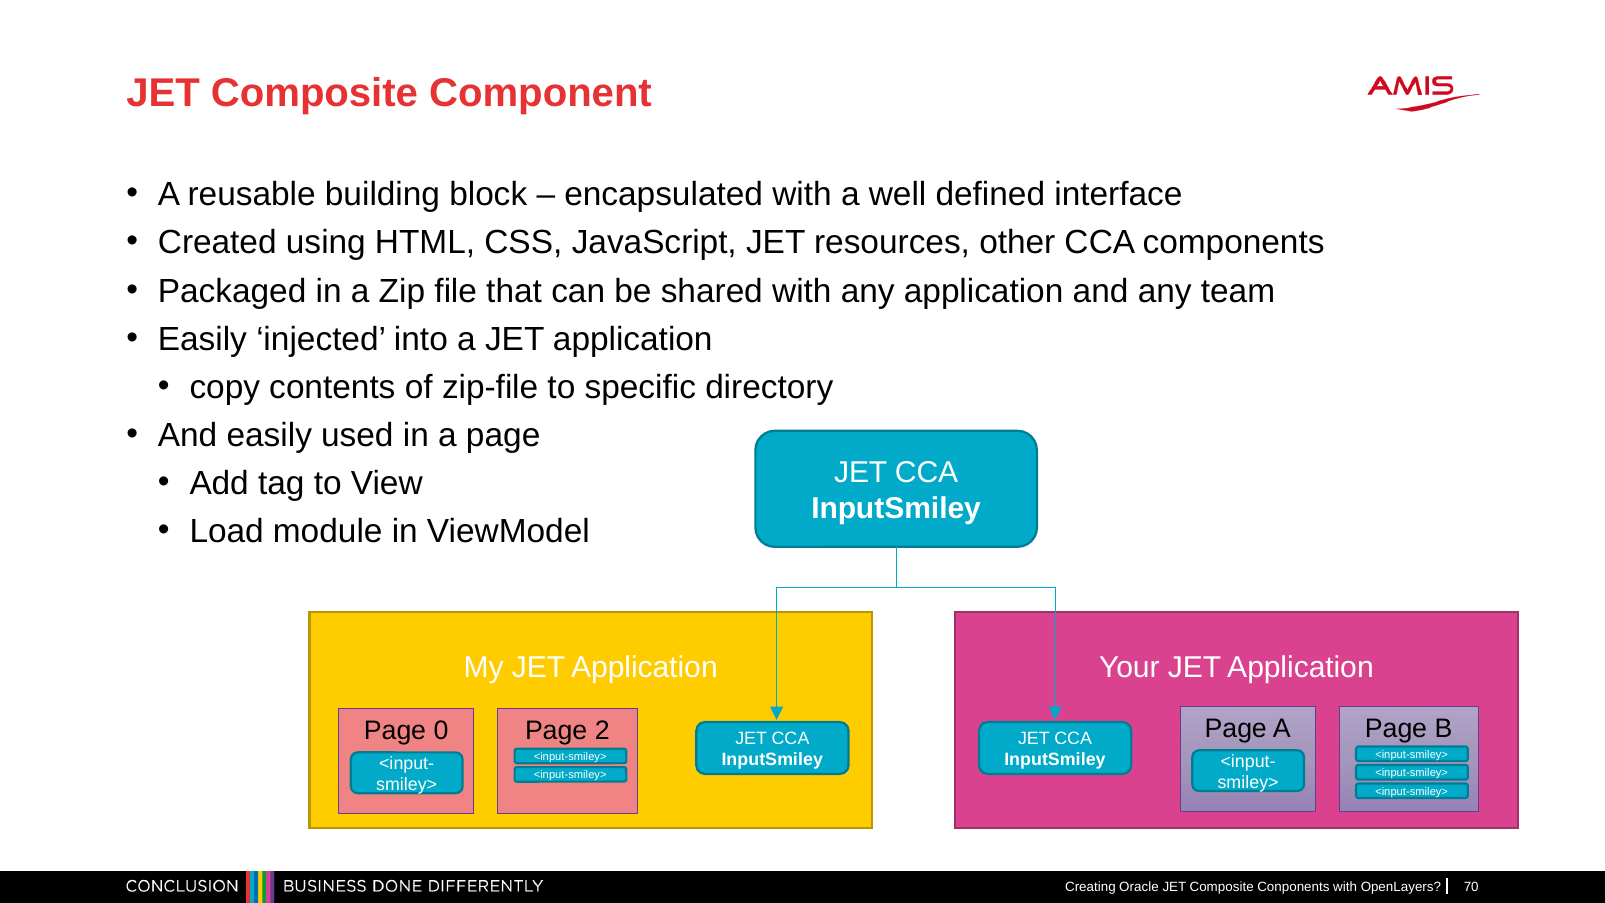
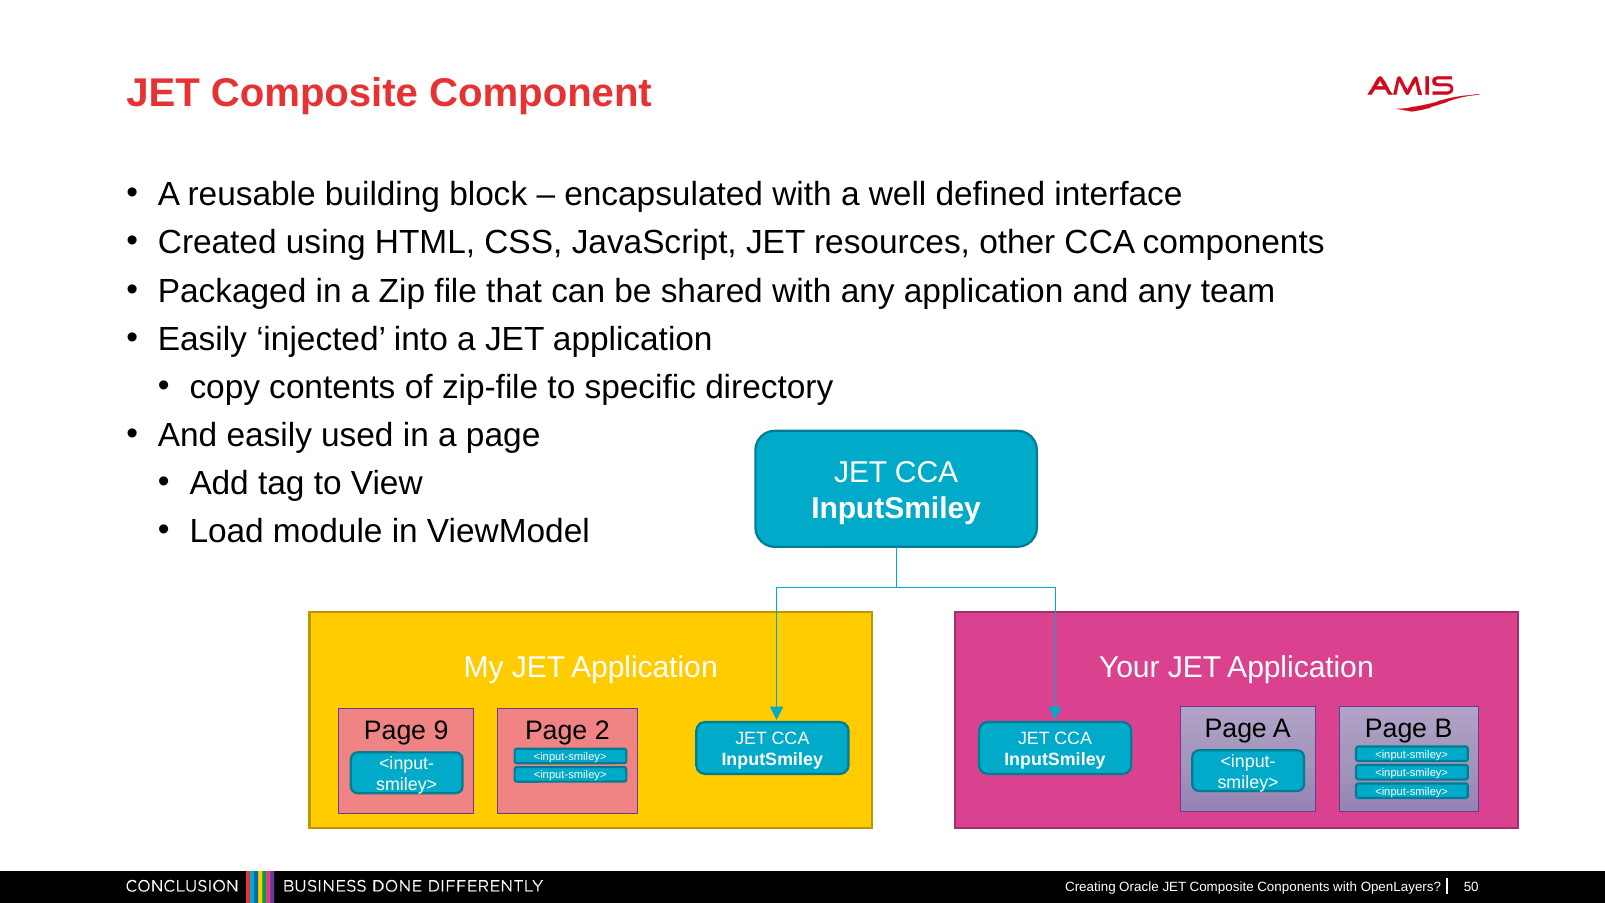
0: 0 -> 9
70: 70 -> 50
